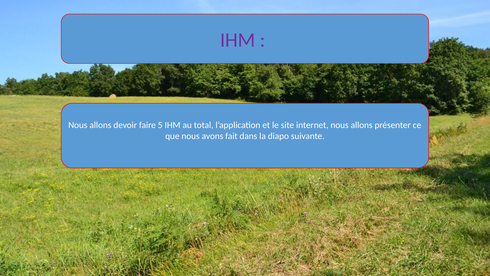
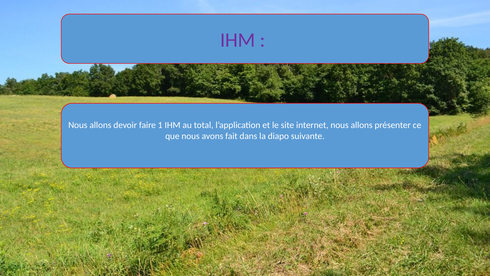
5: 5 -> 1
